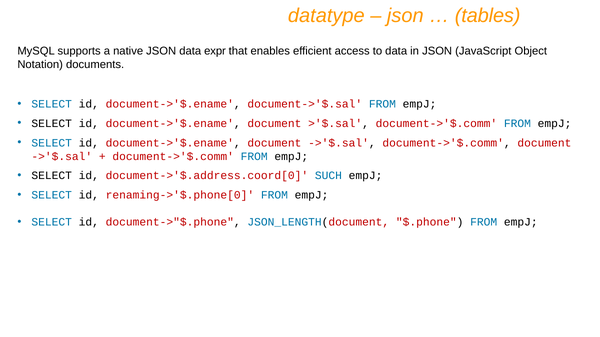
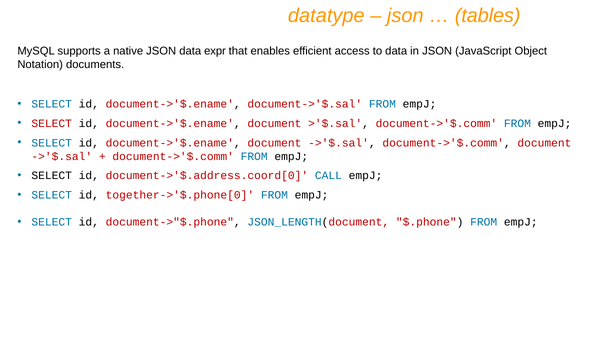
SELECT at (52, 124) colour: black -> red
SUCH: SUCH -> CALL
renaming->'$.phone[0: renaming->'$.phone[0 -> together->'$.phone[0
